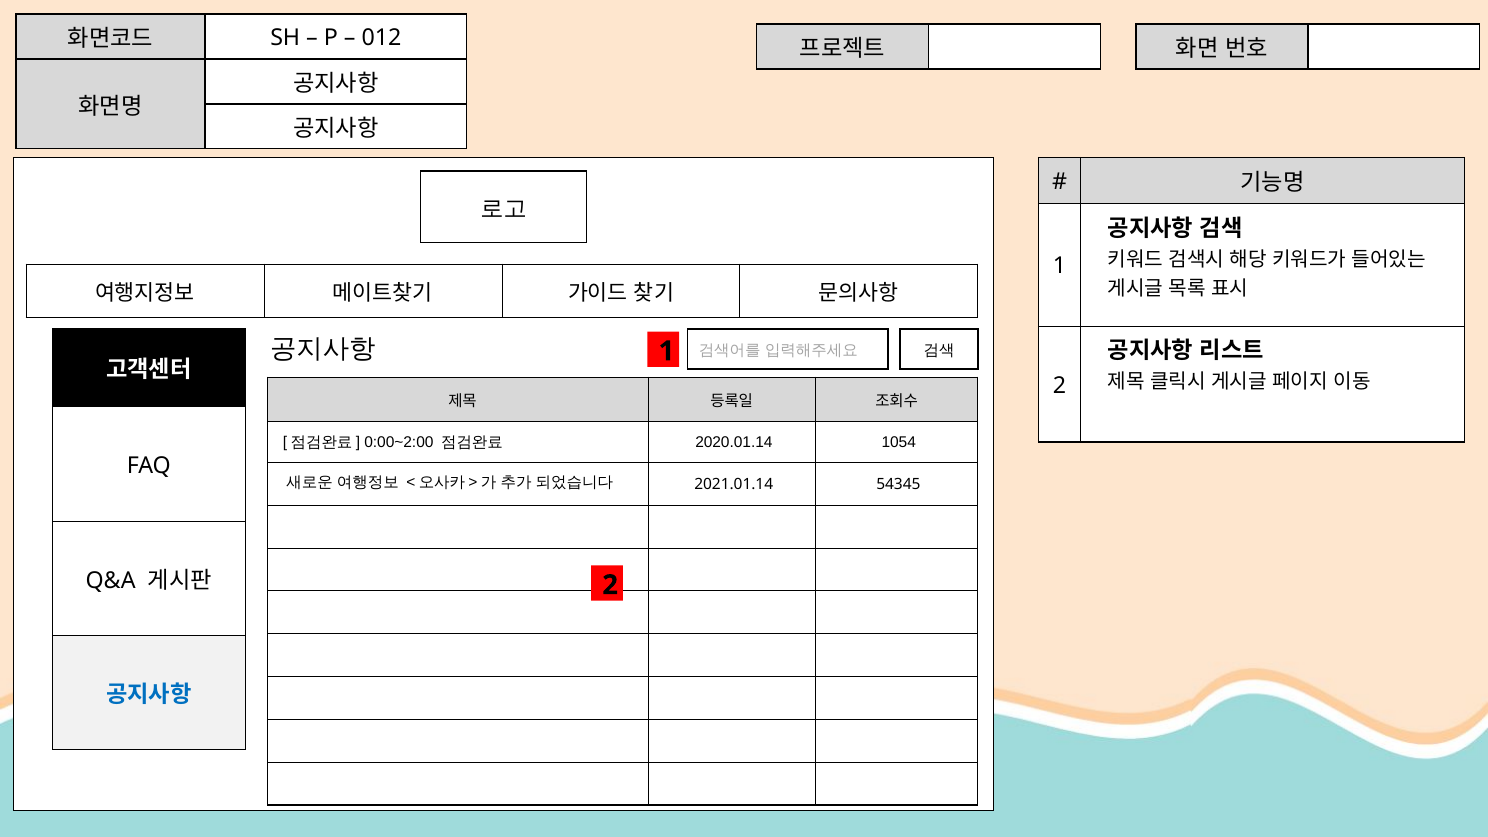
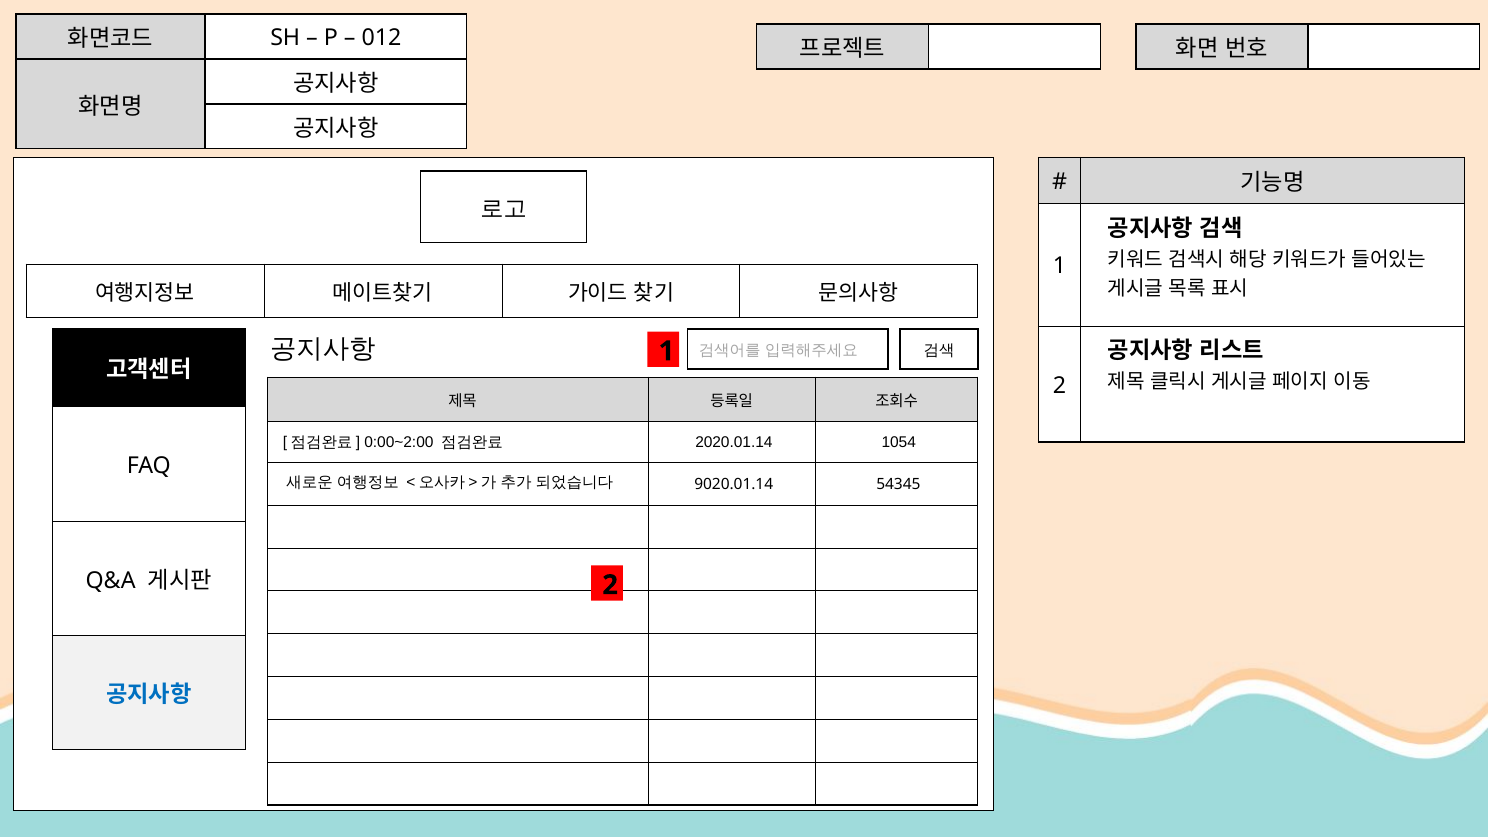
2021.01.14: 2021.01.14 -> 9020.01.14
